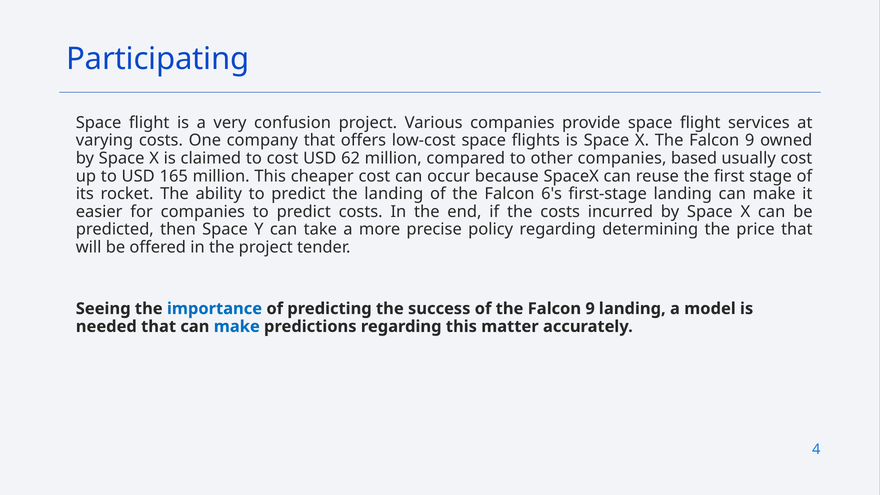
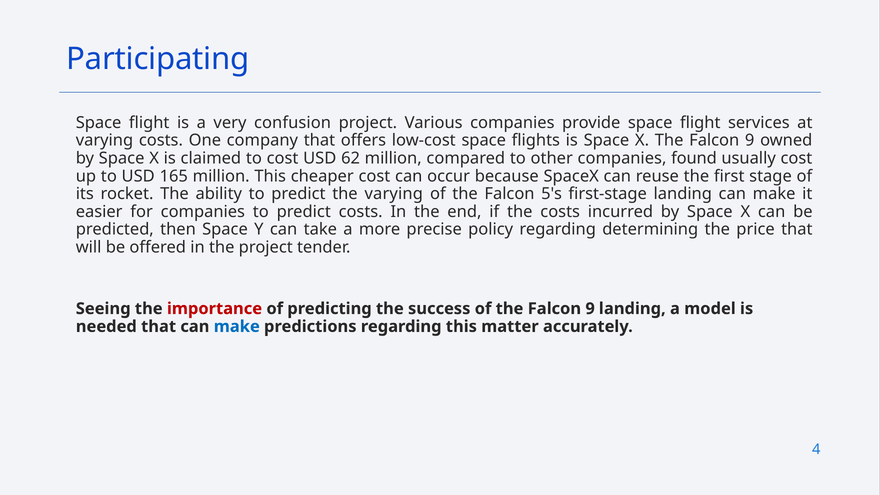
based: based -> found
the landing: landing -> varying
6's: 6's -> 5's
importance colour: blue -> red
